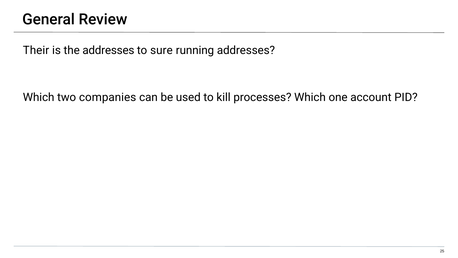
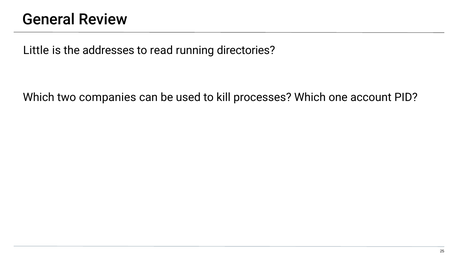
Their: Their -> Little
sure: sure -> read
running addresses: addresses -> directories
